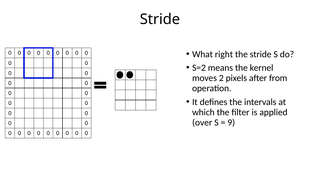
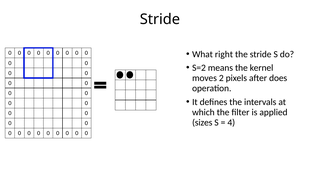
from: from -> does
over: over -> sizes
9: 9 -> 4
